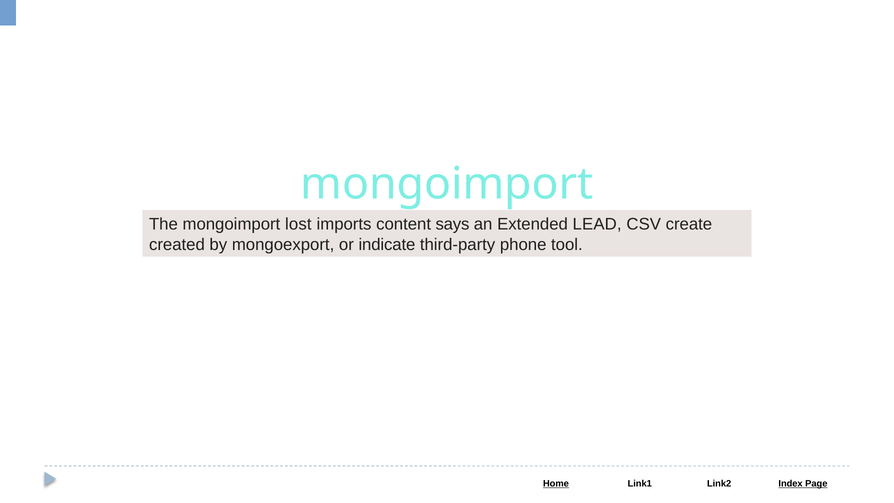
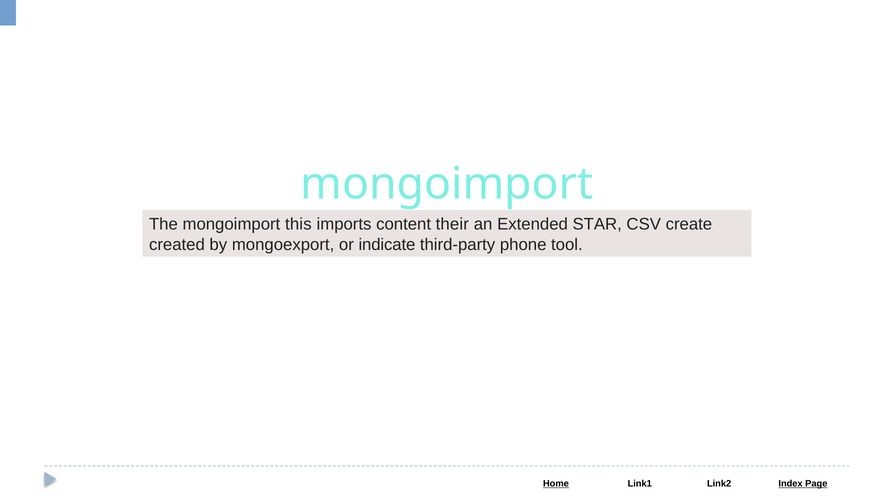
lost: lost -> this
says: says -> their
LEAD: LEAD -> STAR
